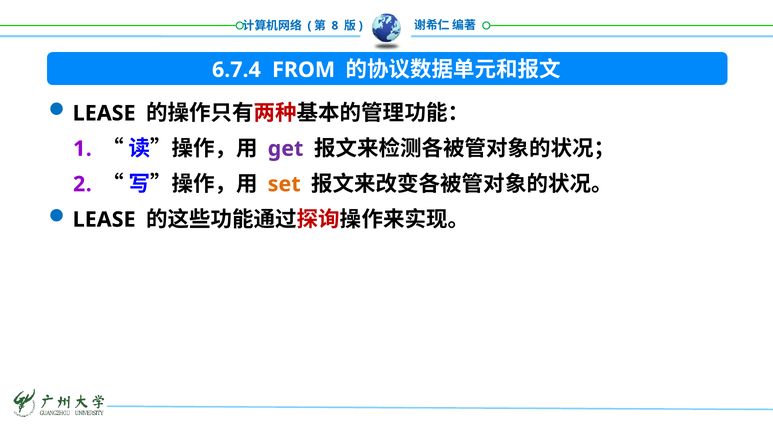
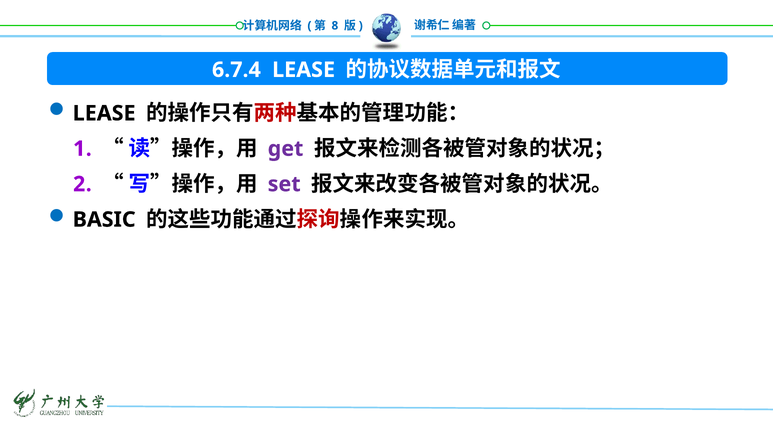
6.7.4 FROM: FROM -> LEASE
set colour: orange -> purple
LEASE at (104, 220): LEASE -> BASIC
